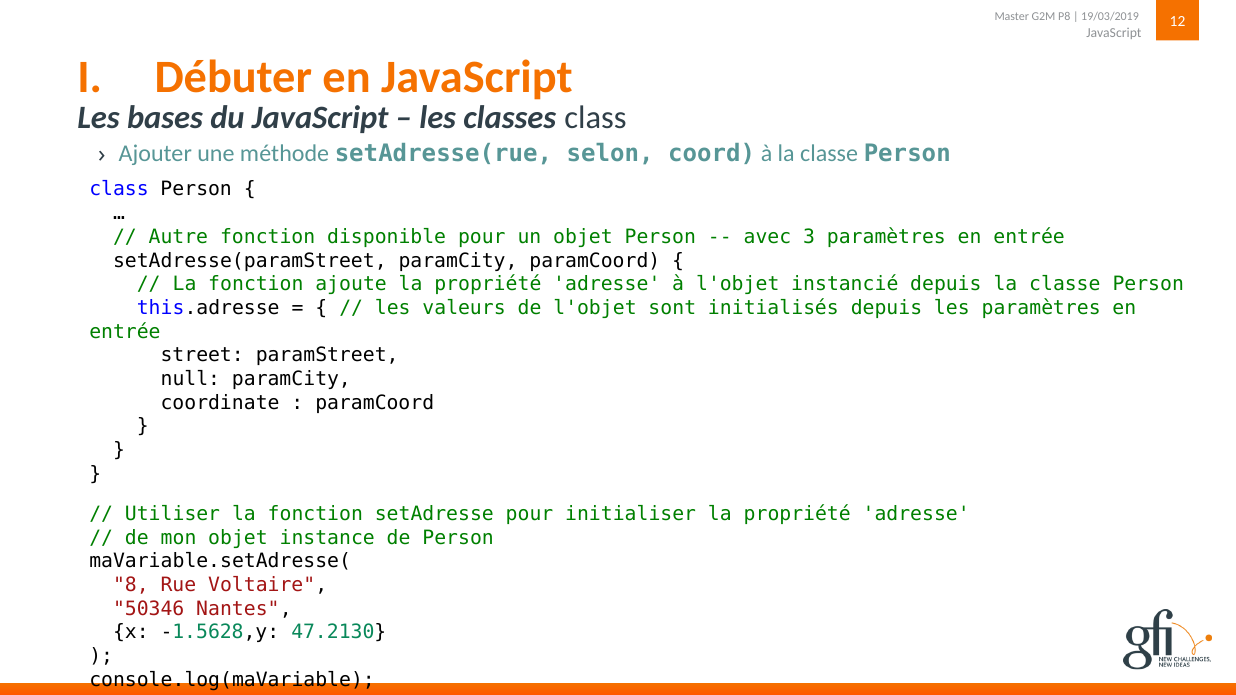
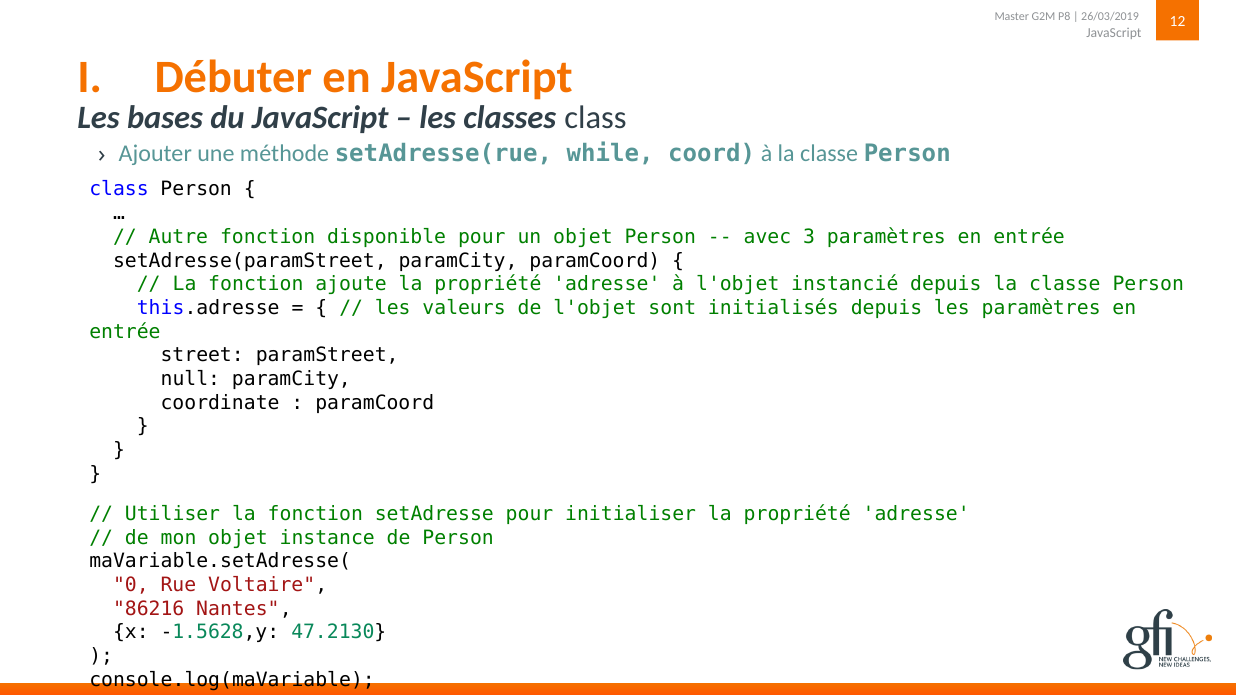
19/03/2019: 19/03/2019 -> 26/03/2019
selon: selon -> while
8: 8 -> 0
50346: 50346 -> 86216
